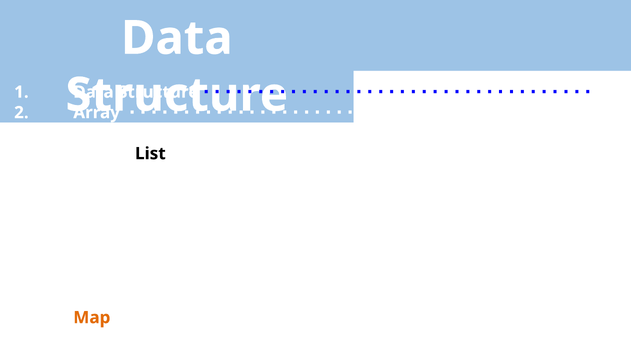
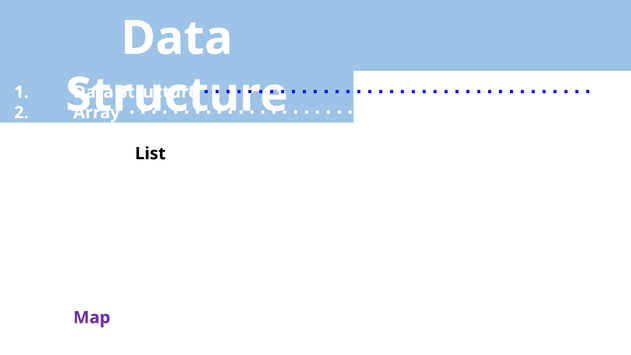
Map colour: orange -> purple
